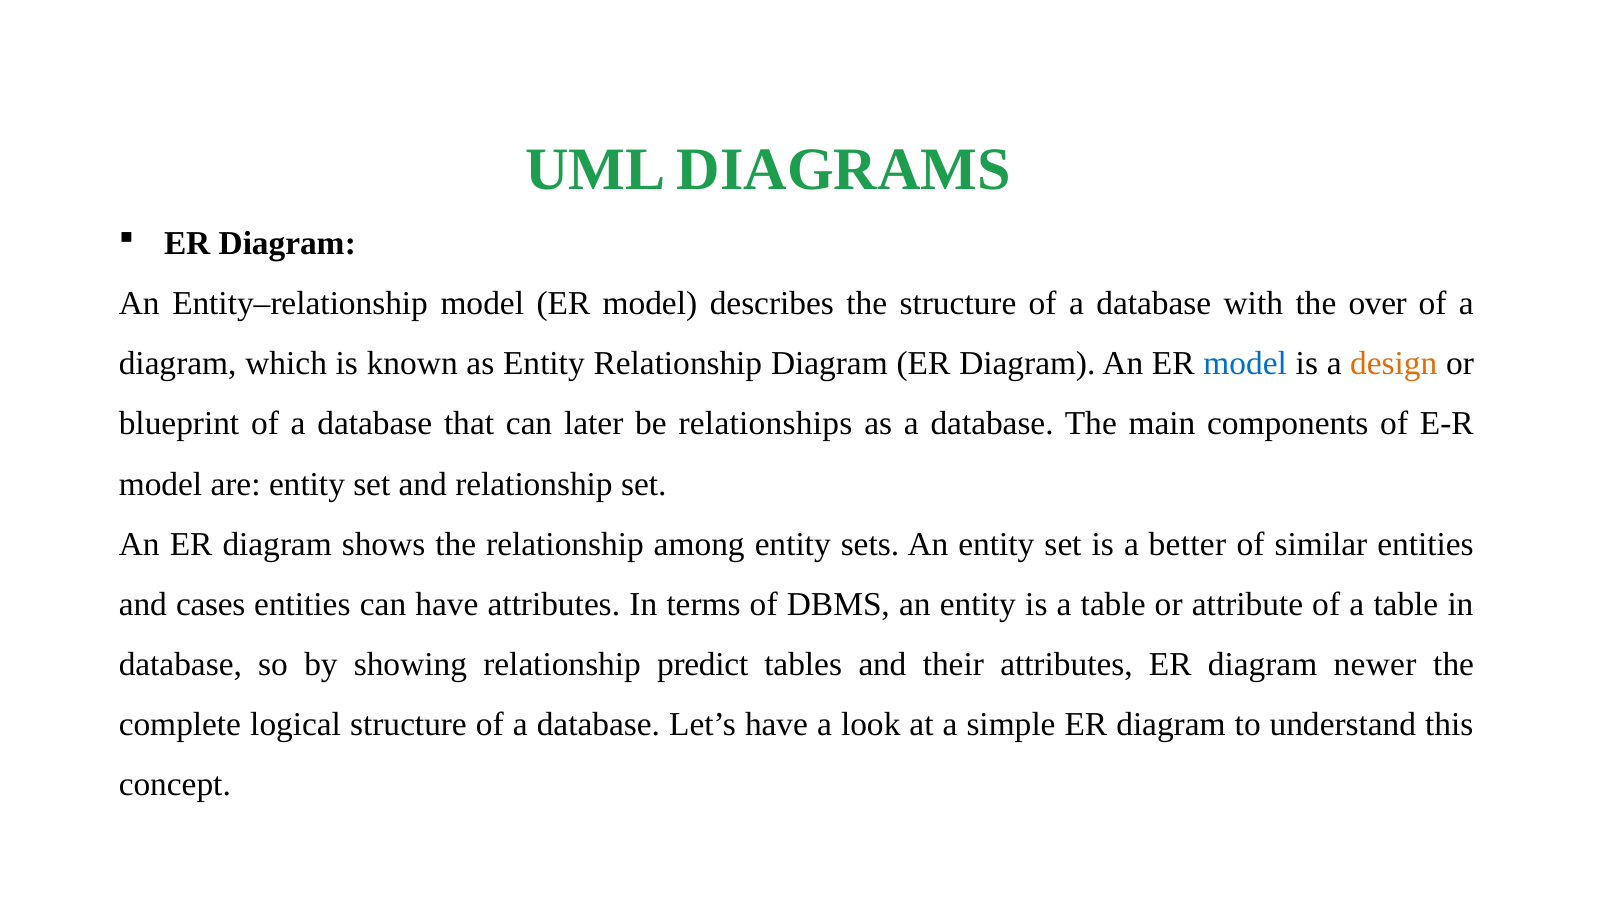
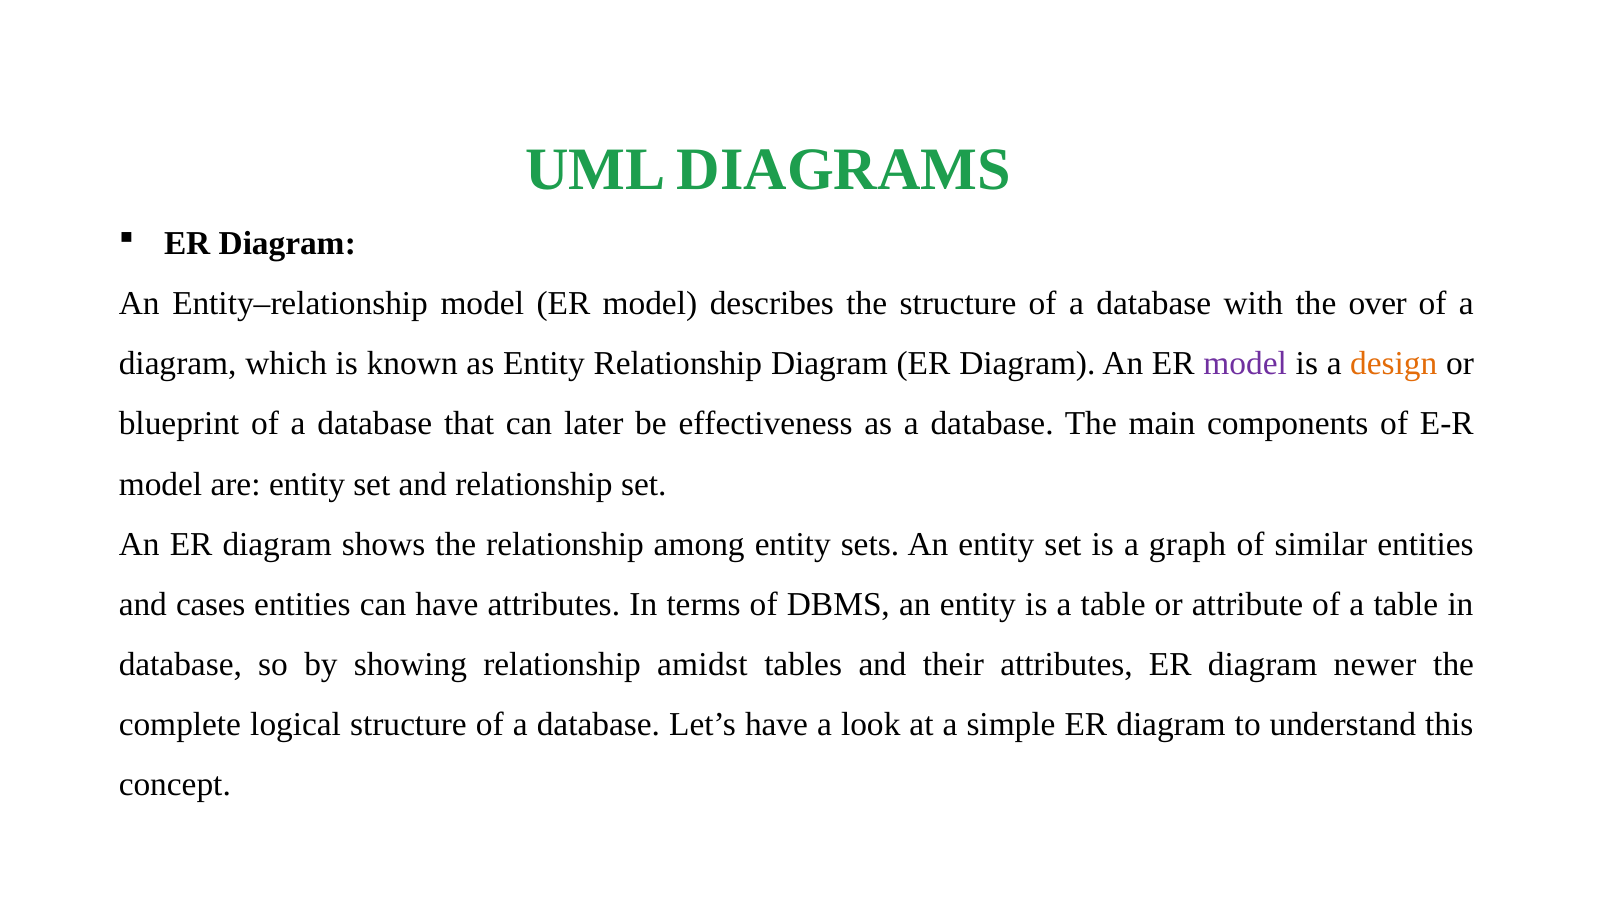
model at (1245, 364) colour: blue -> purple
relationships: relationships -> effectiveness
better: better -> graph
predict: predict -> amidst
